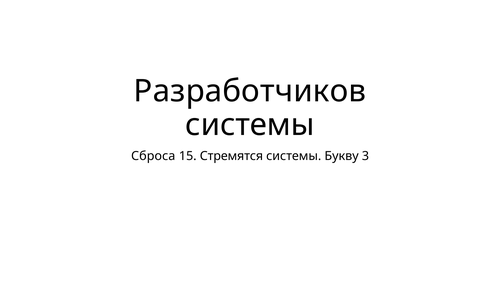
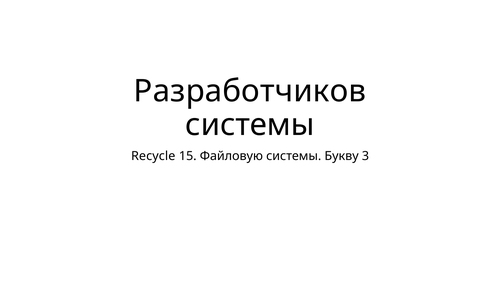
Сброса: Сброса -> Recycle
Стремятся: Стремятся -> Файловую
